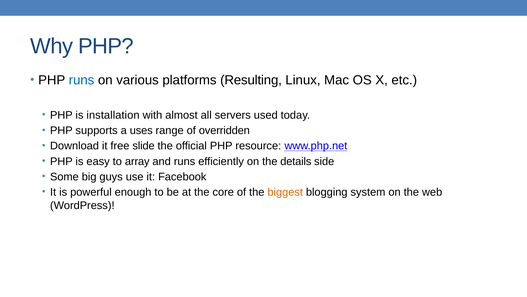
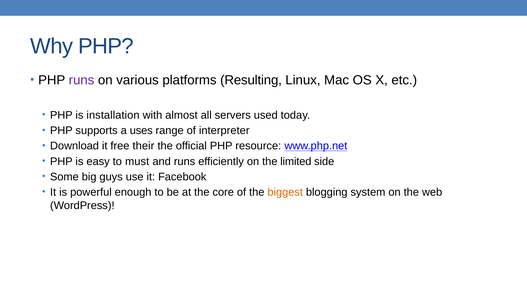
runs at (82, 80) colour: blue -> purple
overridden: overridden -> interpreter
slide: slide -> their
array: array -> must
details: details -> limited
